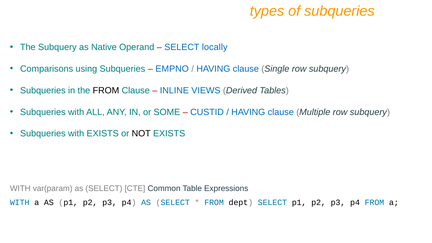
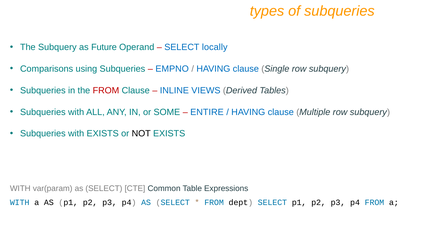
Native: Native -> Future
FROM at (106, 90) colour: black -> red
CUSTID: CUSTID -> ENTIRE
